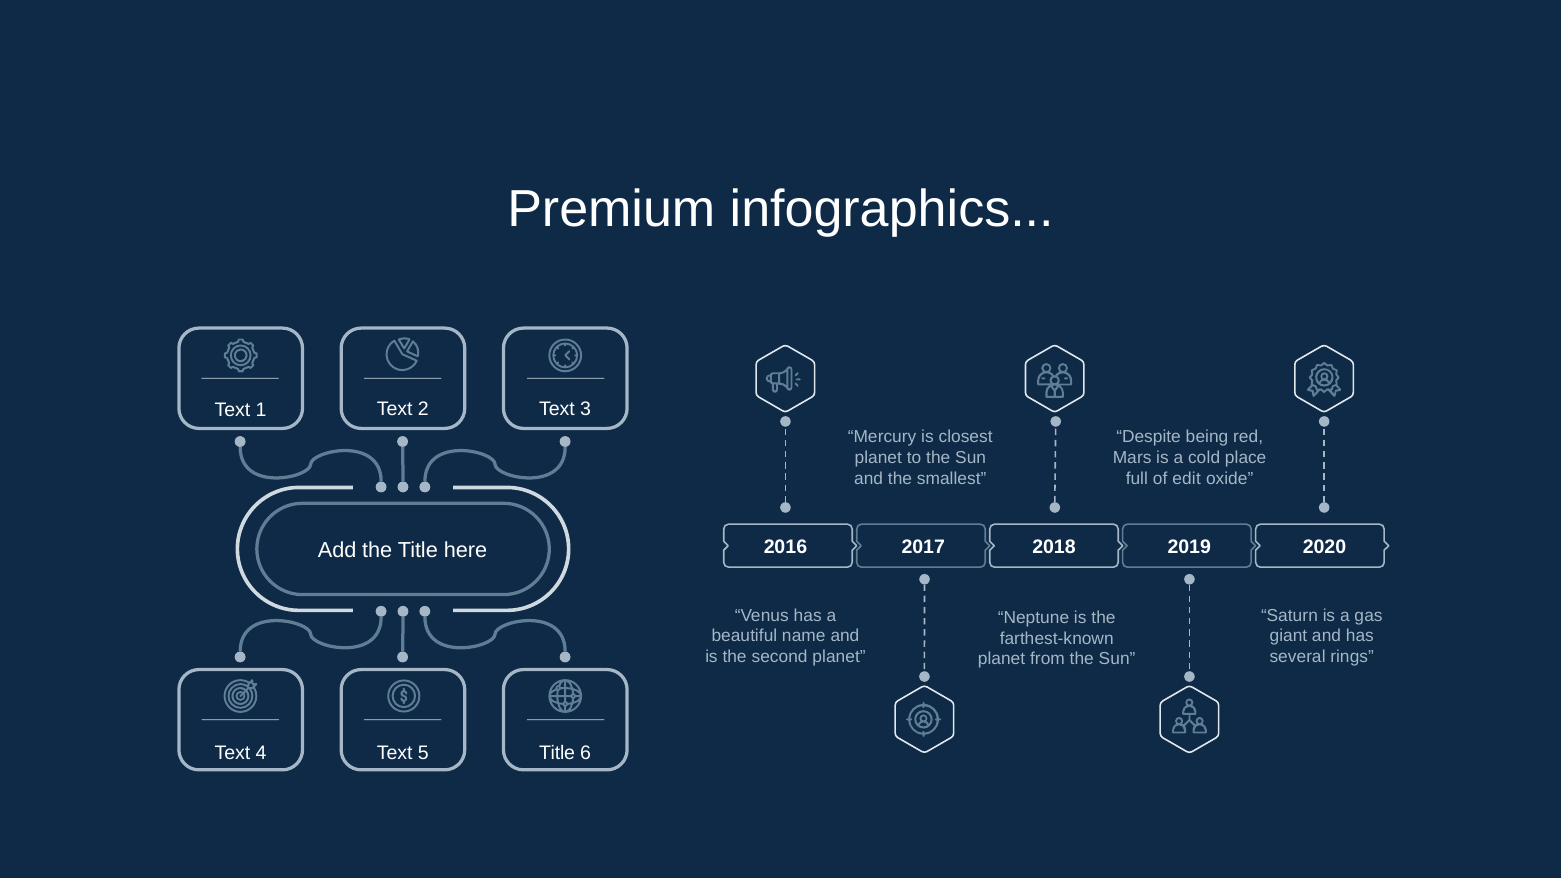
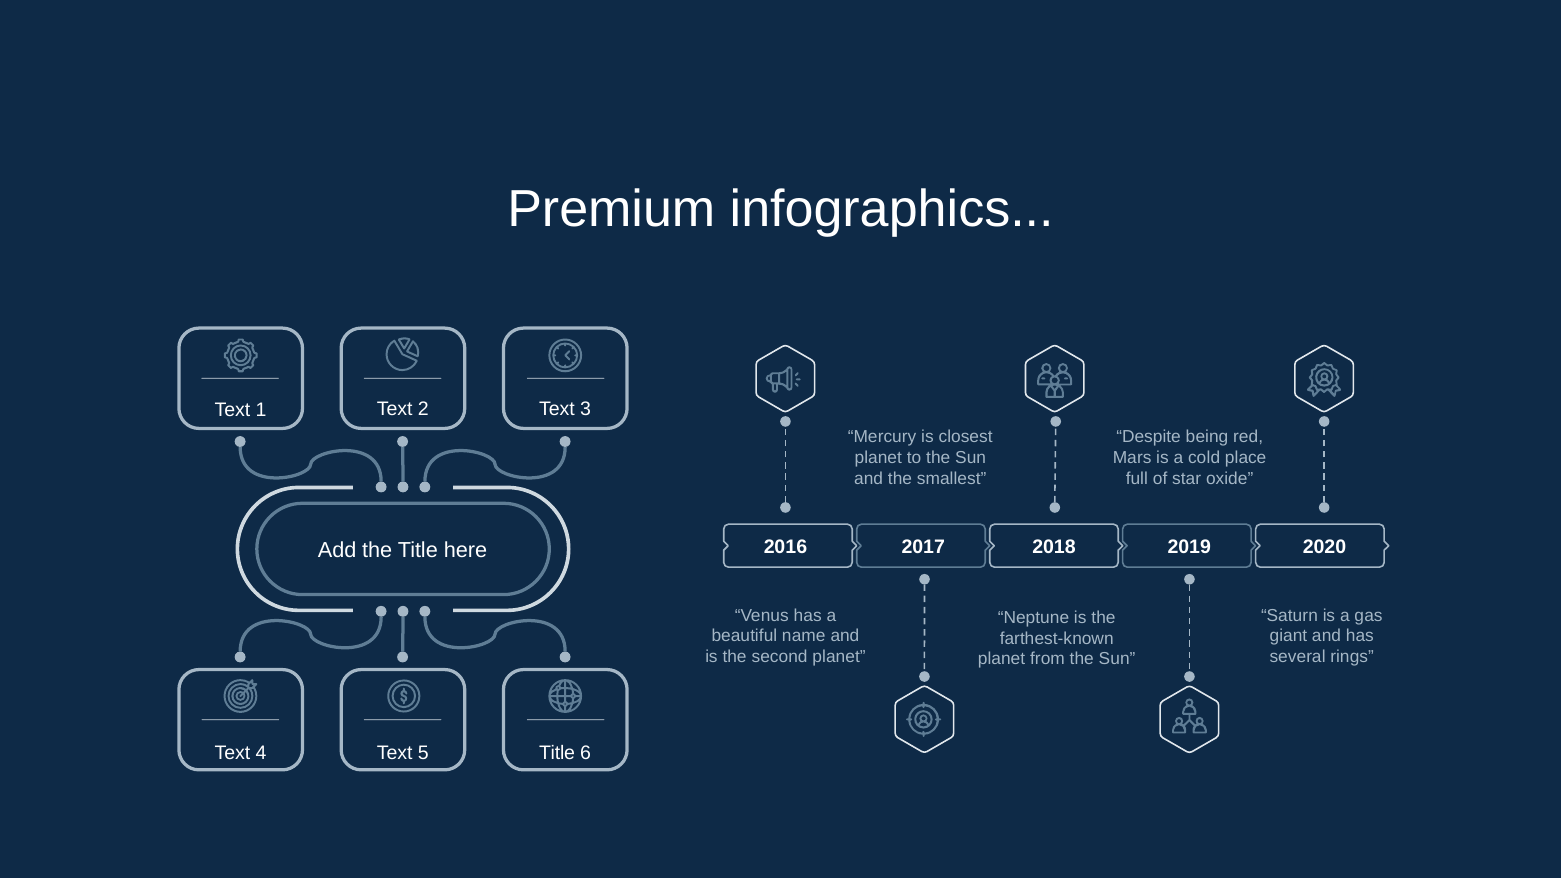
edit: edit -> star
